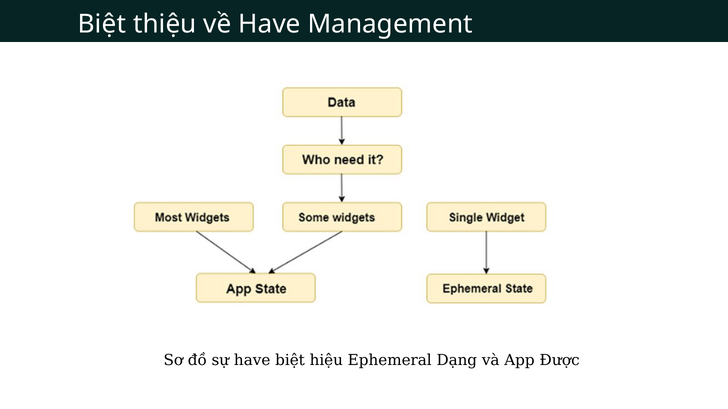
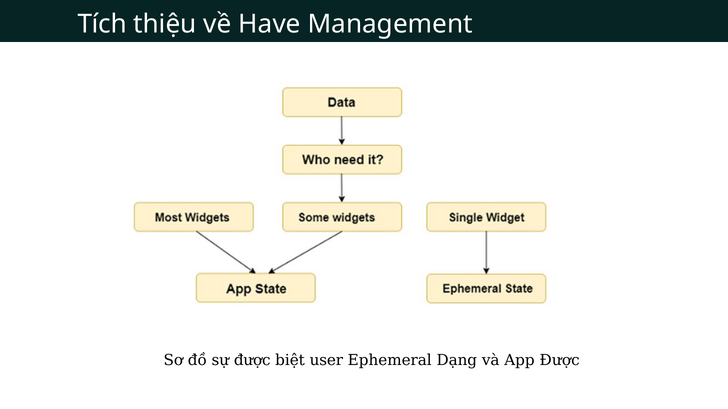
Biệt at (102, 24): Biệt -> Tích
sự have: have -> được
hiệu: hiệu -> user
